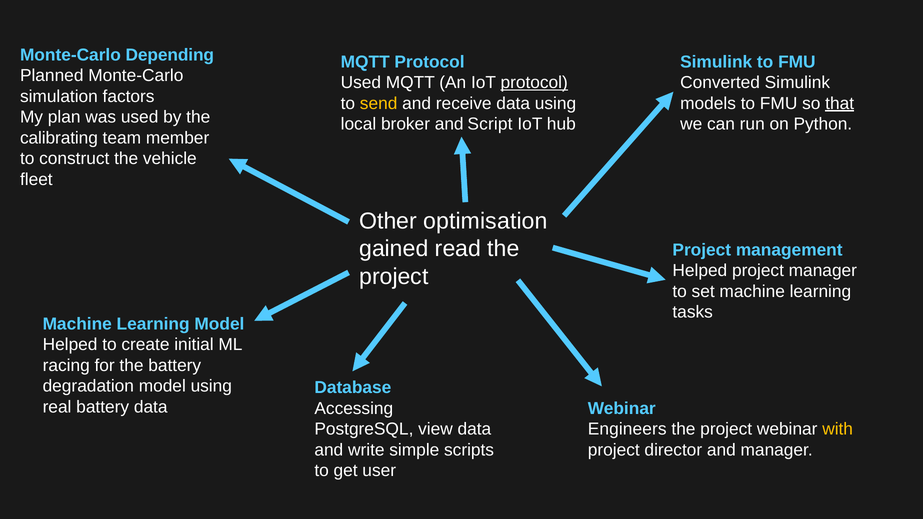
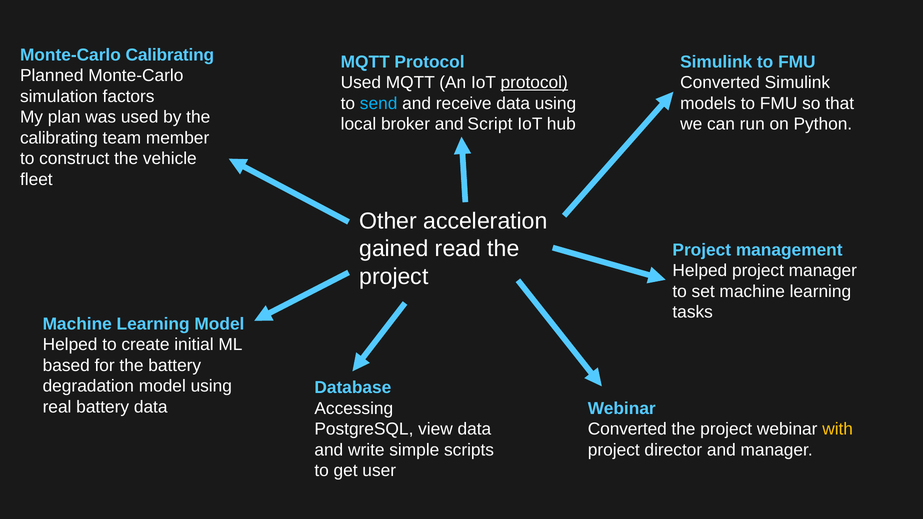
Monte-Carlo Depending: Depending -> Calibrating
send colour: yellow -> light blue
that underline: present -> none
optimisation: optimisation -> acceleration
racing: racing -> based
Engineers at (627, 429): Engineers -> Converted
